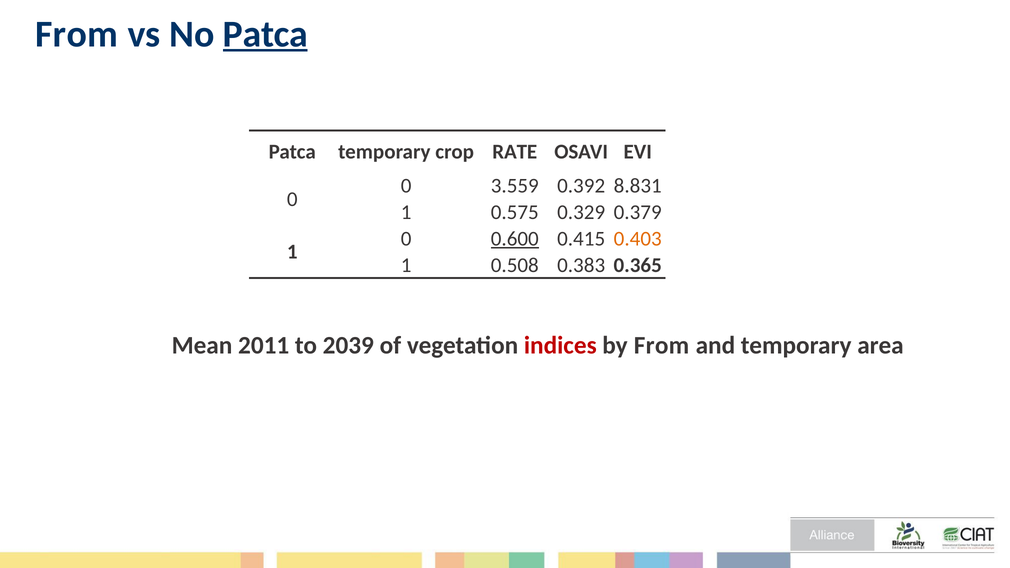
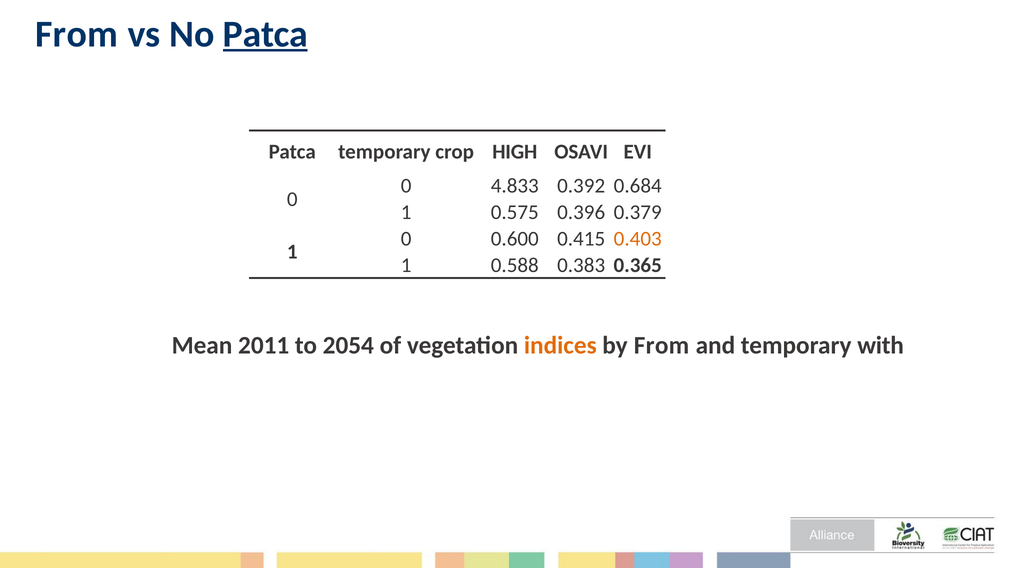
RATE: RATE -> HIGH
3.559: 3.559 -> 4.833
8.831: 8.831 -> 0.684
0.329: 0.329 -> 0.396
0.600 underline: present -> none
0.508: 0.508 -> 0.588
2039: 2039 -> 2054
indices colour: red -> orange
area: area -> with
